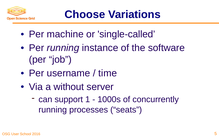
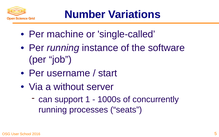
Choose: Choose -> Number
time: time -> start
